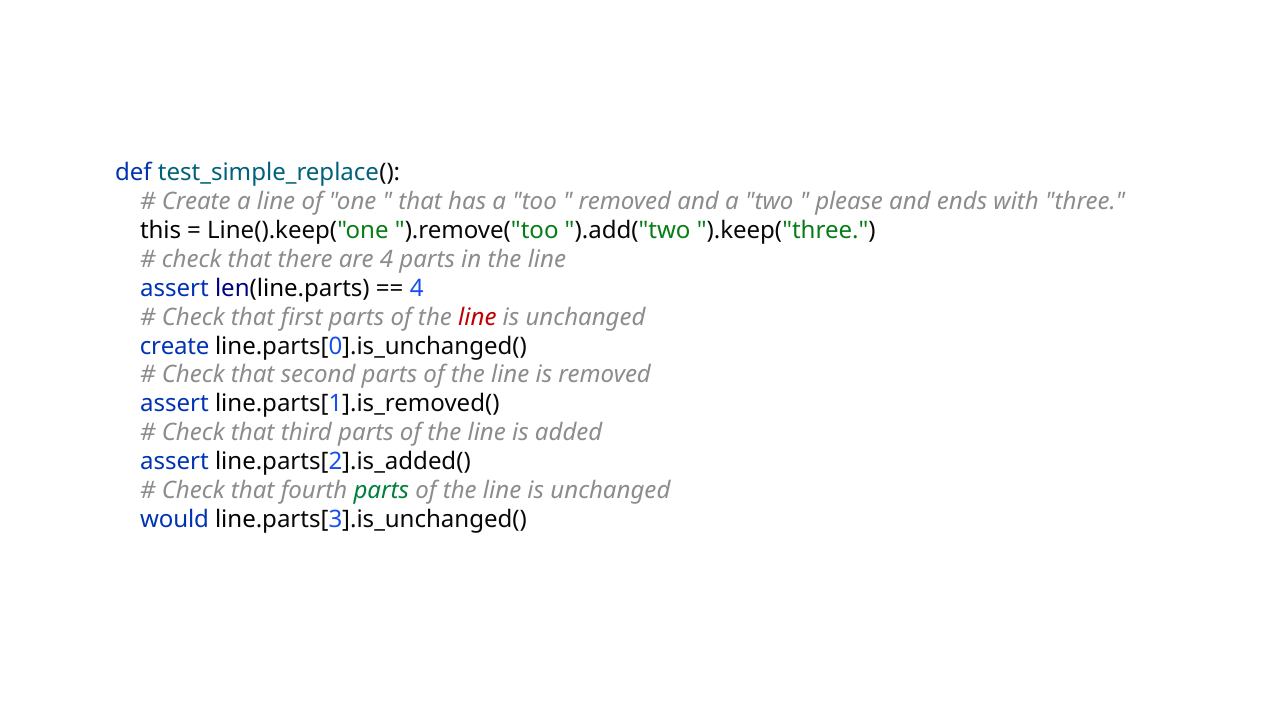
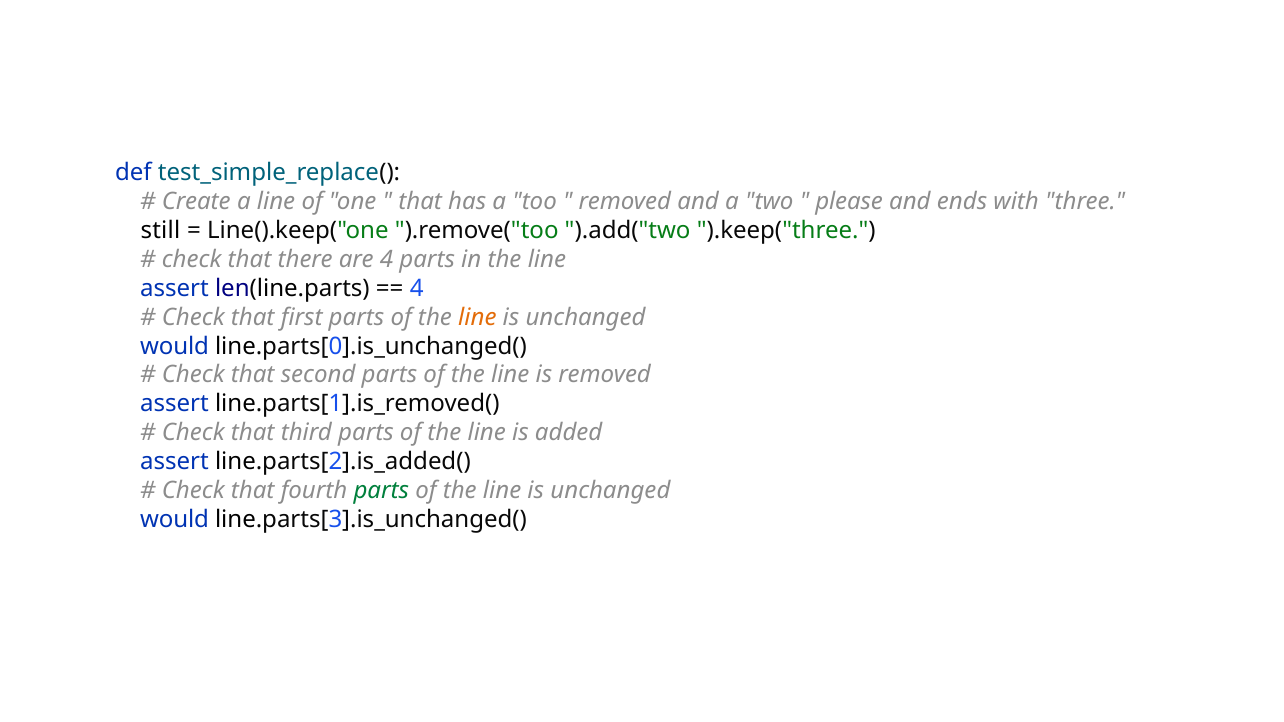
this: this -> still
line at (477, 317) colour: red -> orange
create at (175, 346): create -> would
